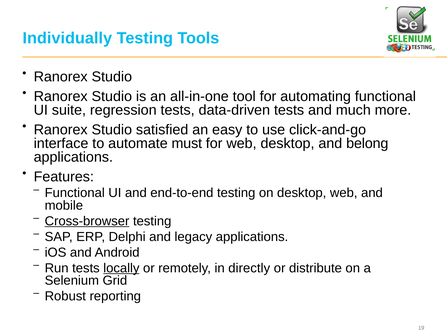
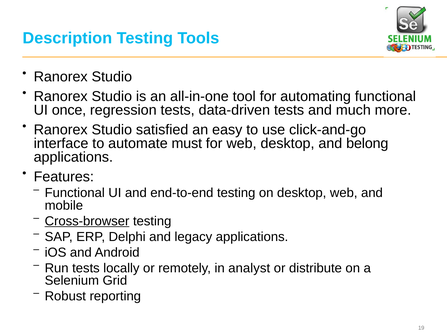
Individually: Individually -> Description
suite: suite -> once
locally underline: present -> none
directly: directly -> analyst
